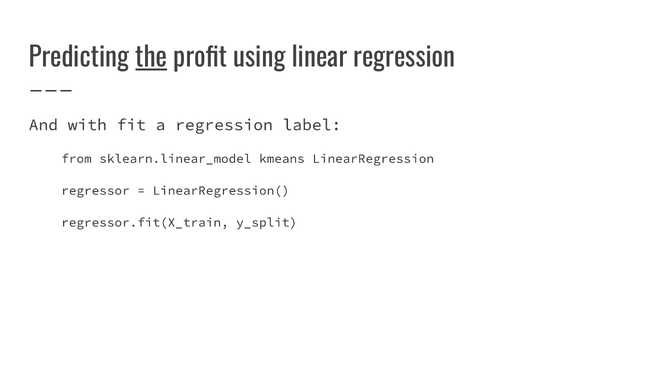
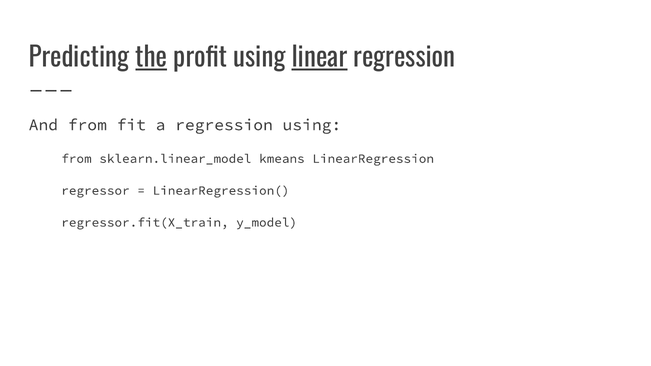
linear underline: none -> present
And with: with -> from
regression label: label -> using
y_split: y_split -> y_model
